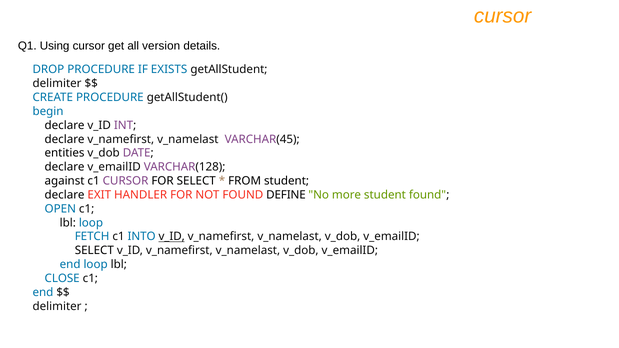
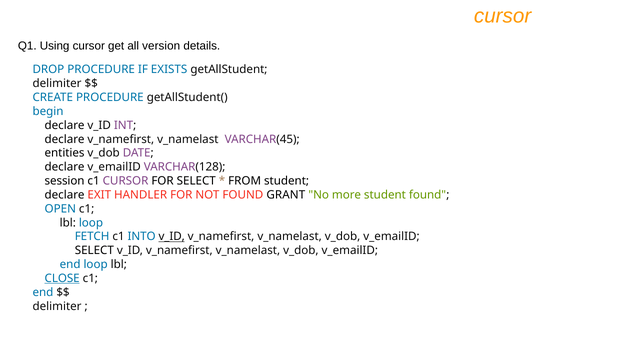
against: against -> session
DEFINE: DEFINE -> GRANT
CLOSE underline: none -> present
